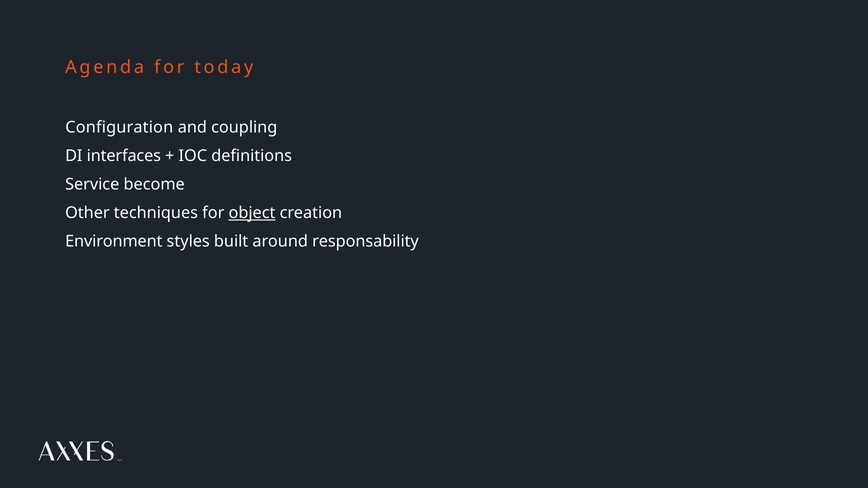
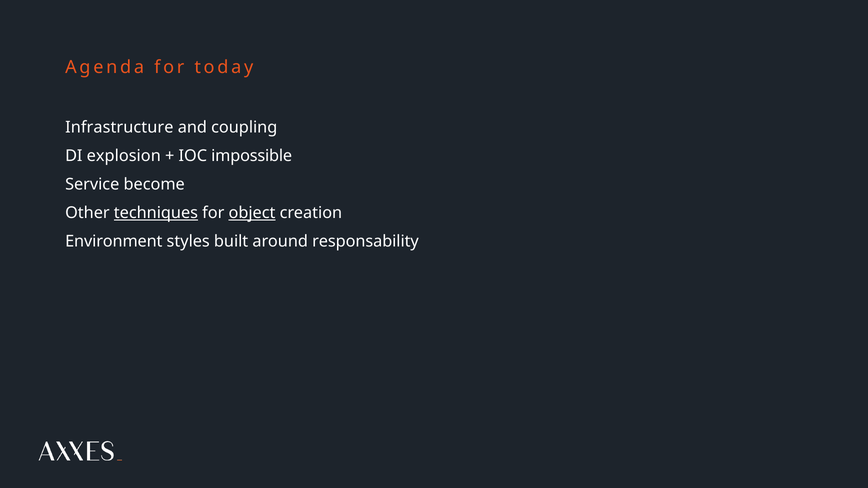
Configuration: Configuration -> Infrastructure
interfaces: interfaces -> explosion
definitions: definitions -> impossible
techniques underline: none -> present
